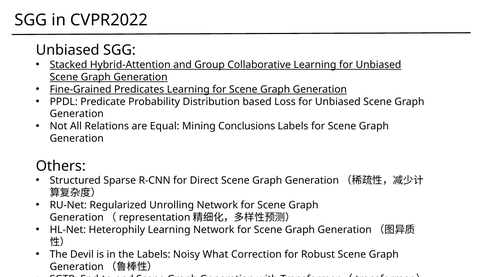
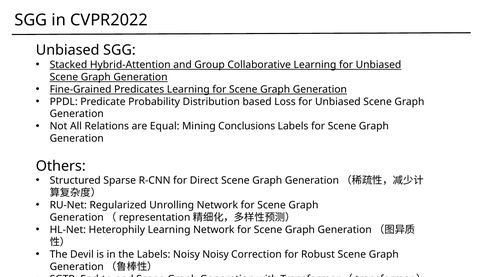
Noisy What: What -> Noisy
